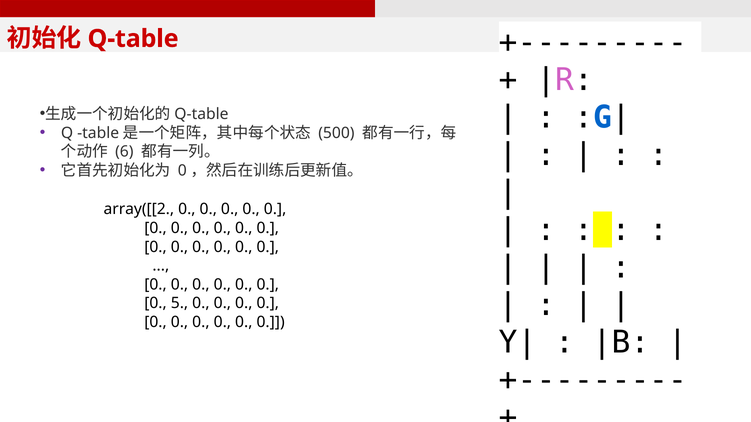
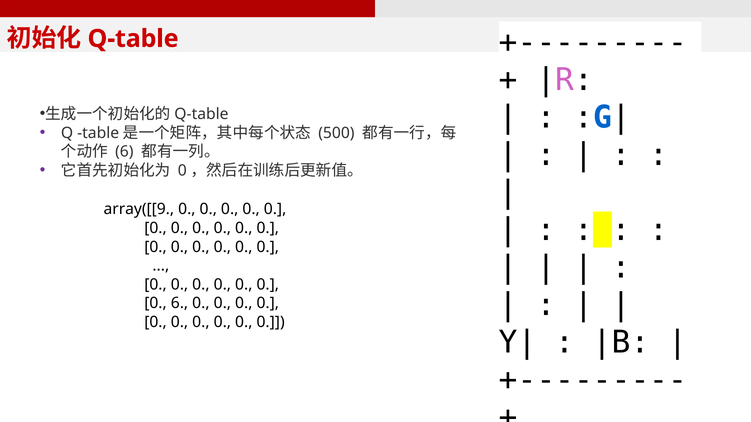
array([[2: array([[2 -> array([[9
0 5: 5 -> 6
